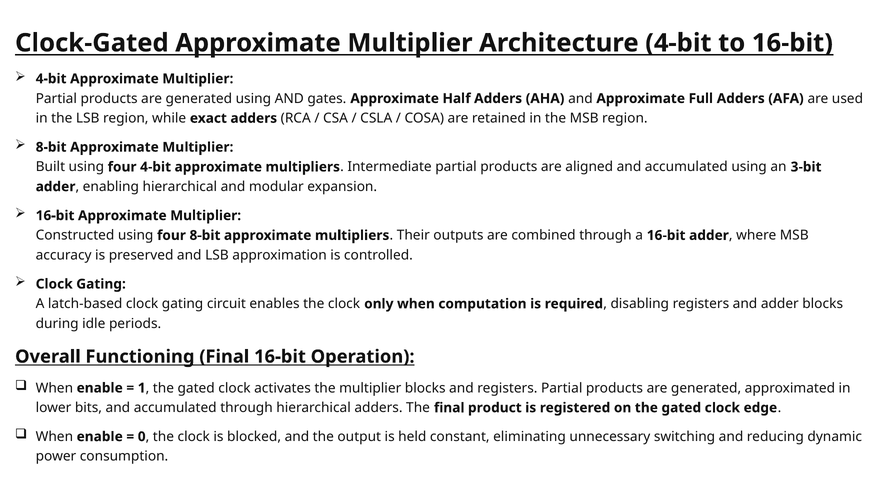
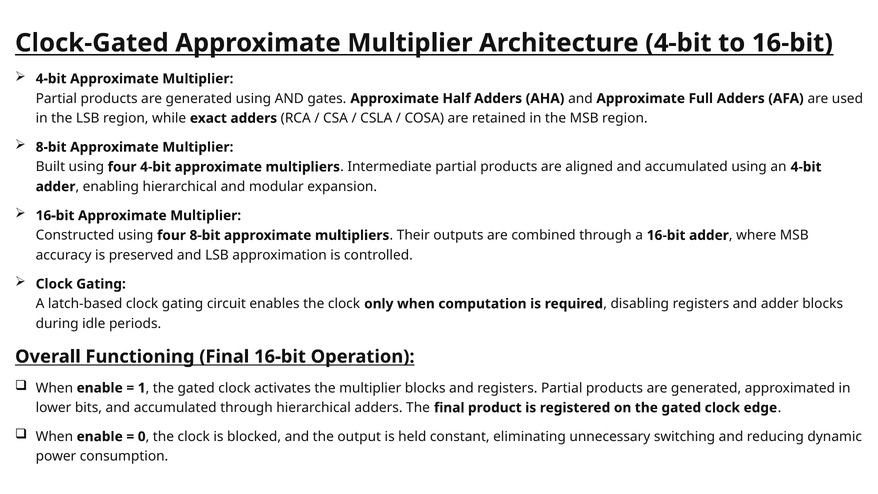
an 3-bit: 3-bit -> 4-bit
